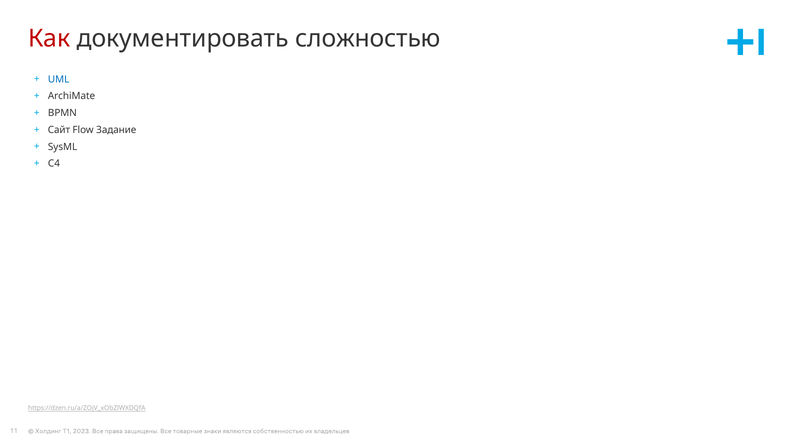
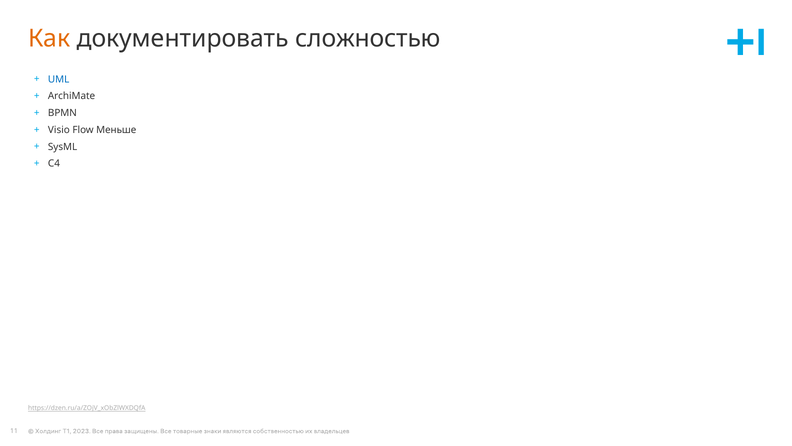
Как colour: red -> orange
Сайт: Сайт -> Visio
Задание: Задание -> Меньше
